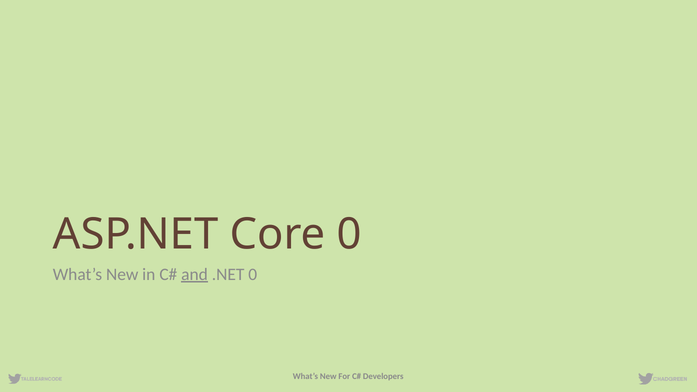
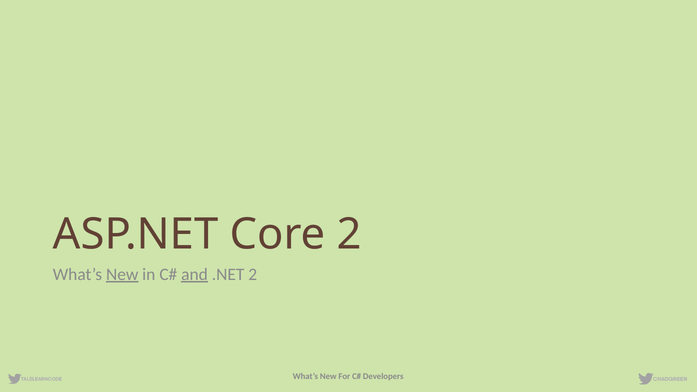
Core 0: 0 -> 2
New at (122, 274) underline: none -> present
.NET 0: 0 -> 2
